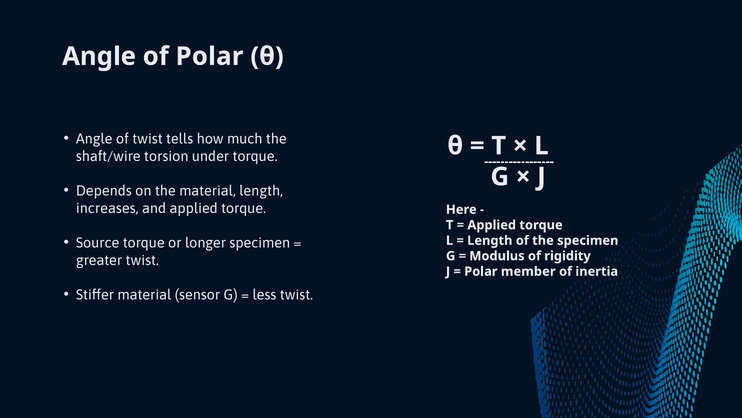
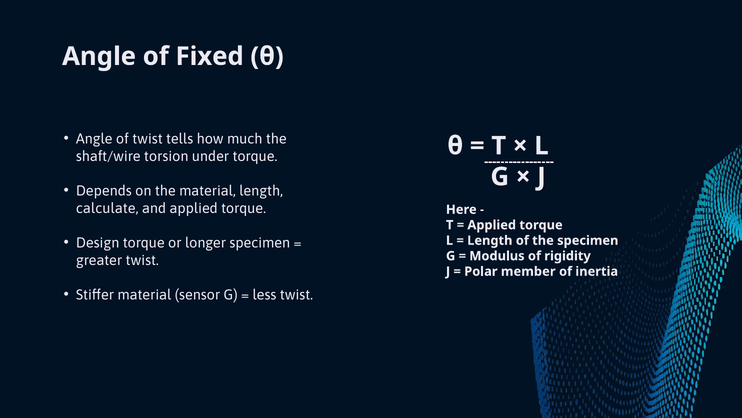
of Polar: Polar -> Fixed
increases: increases -> calculate
Source: Source -> Design
